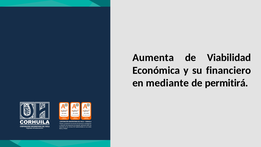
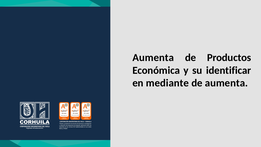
Viabilidad: Viabilidad -> Productos
financiero: financiero -> identificar
de permitirá: permitirá -> aumenta
